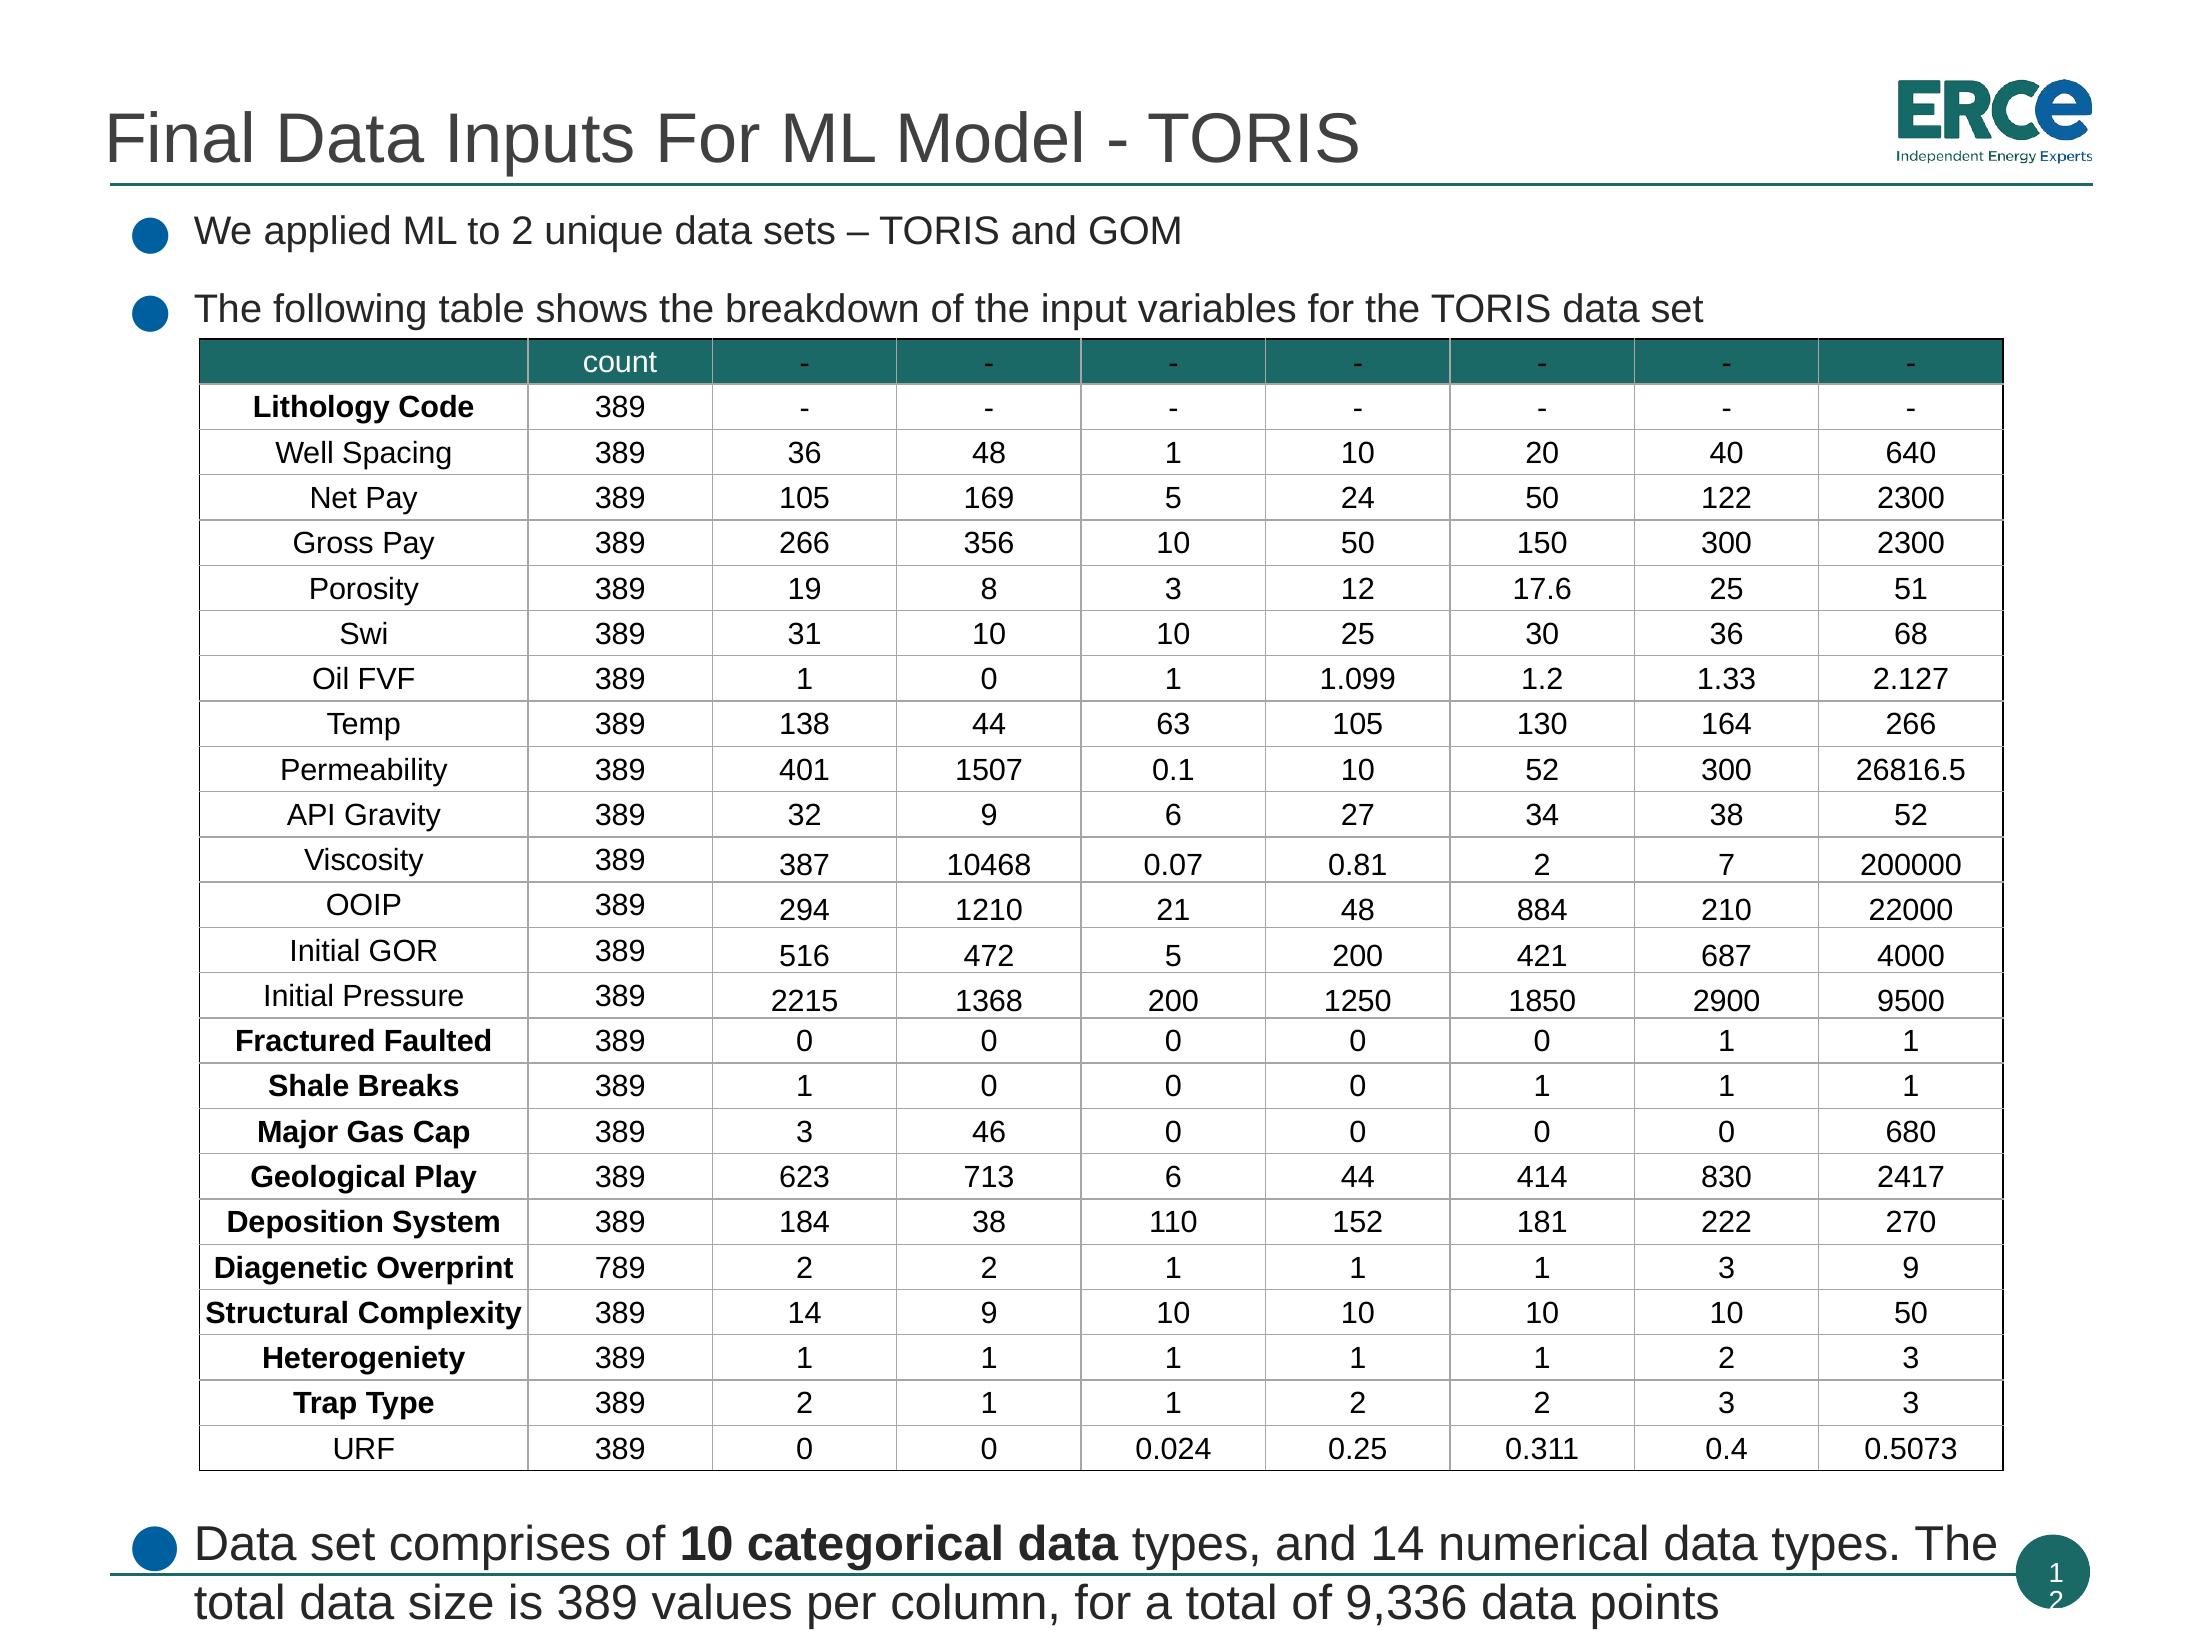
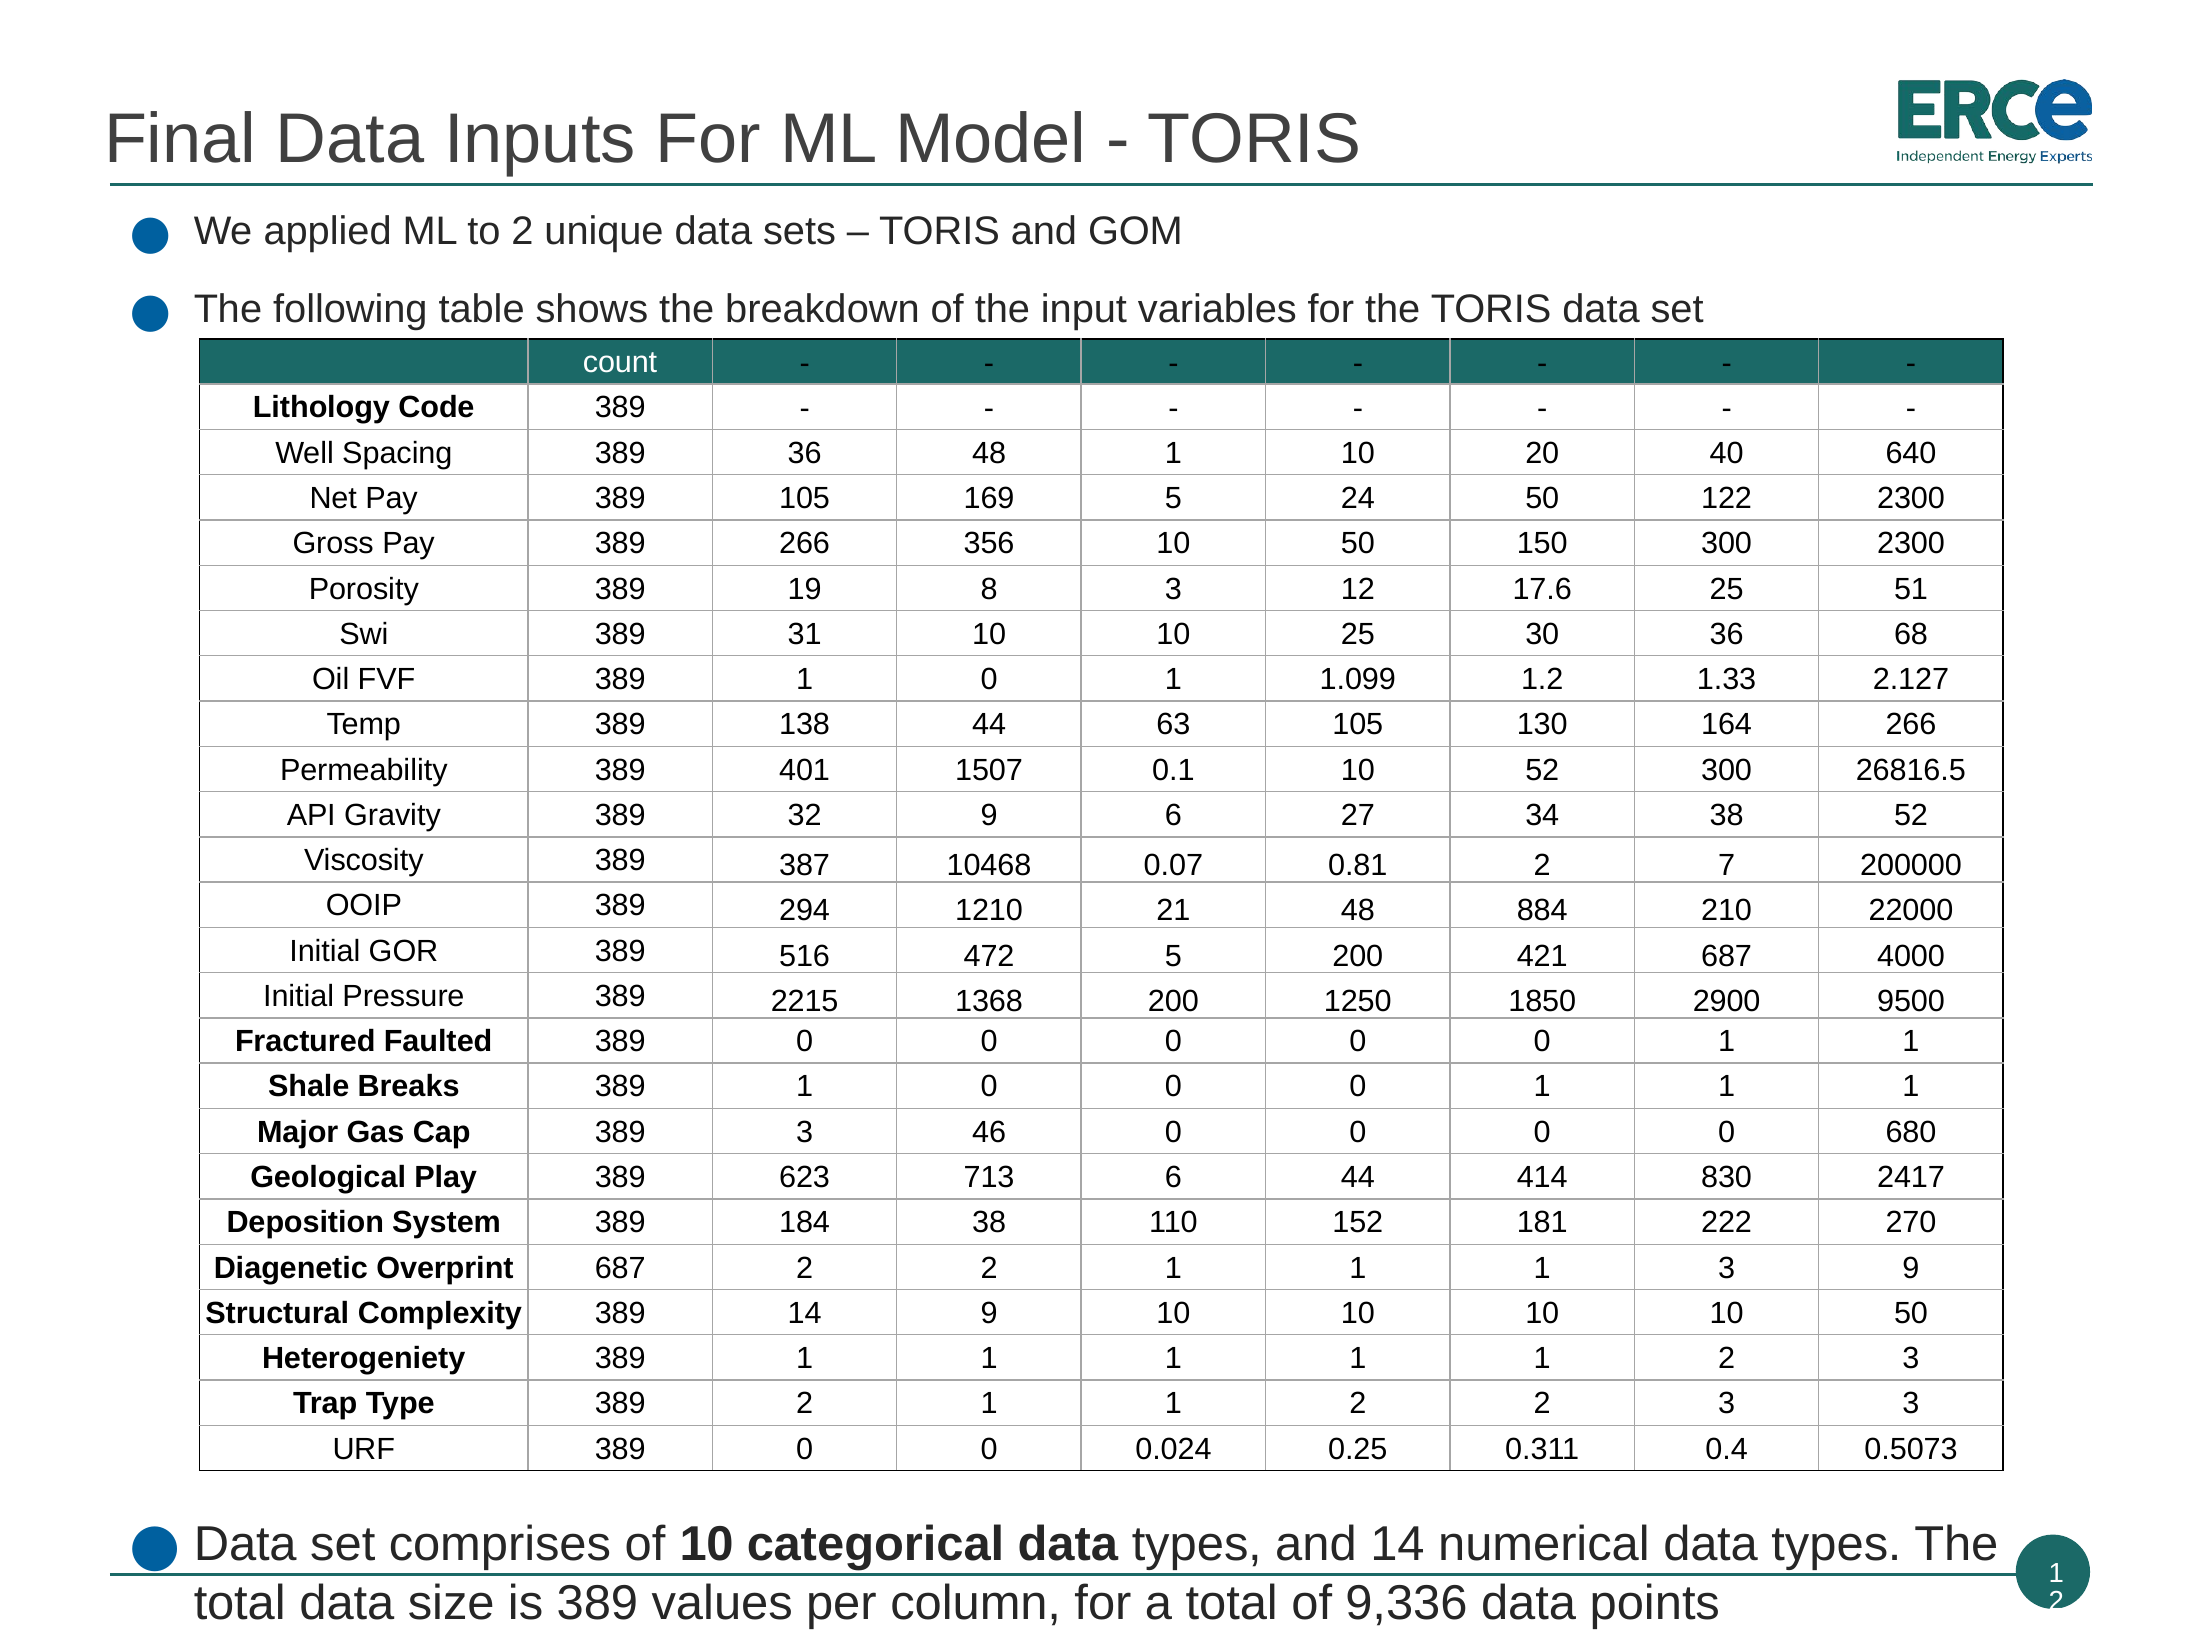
Overprint 789: 789 -> 687
